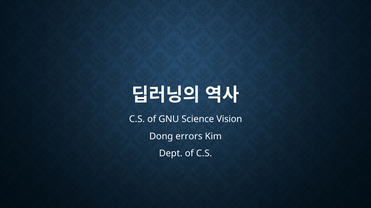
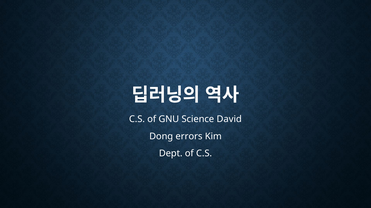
Vision: Vision -> David
